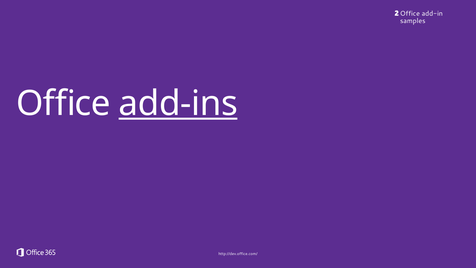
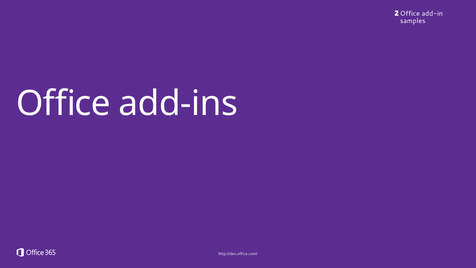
add-ins underline: present -> none
